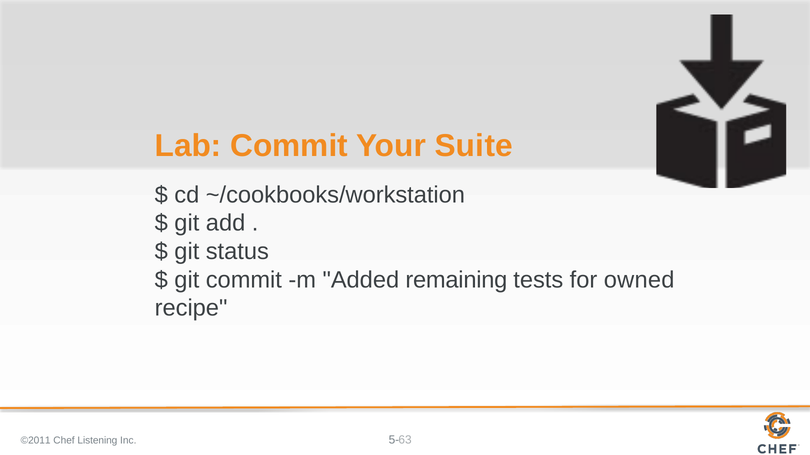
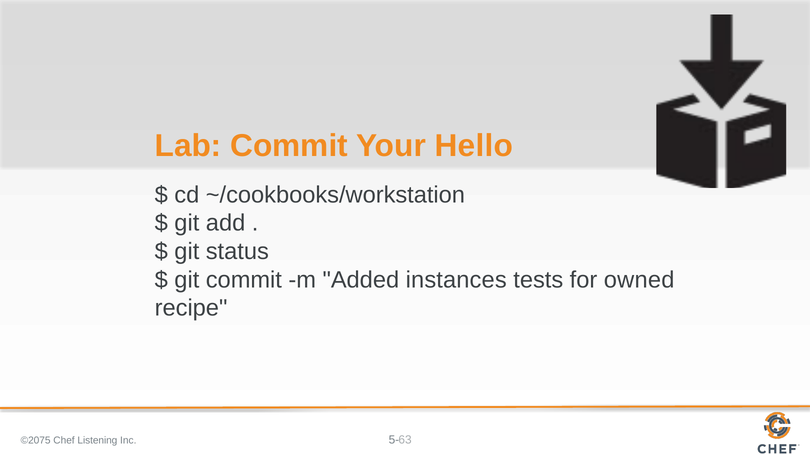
Suite: Suite -> Hello
remaining: remaining -> instances
©2011: ©2011 -> ©2075
